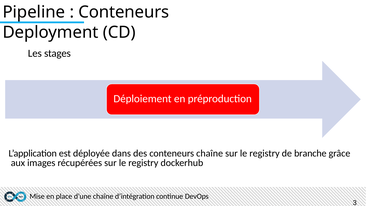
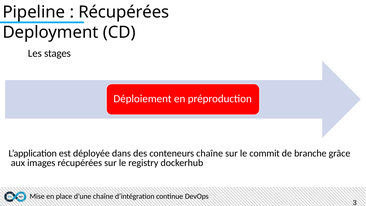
Conteneurs at (124, 12): Conteneurs -> Récupérées
registry at (264, 153): registry -> commit
